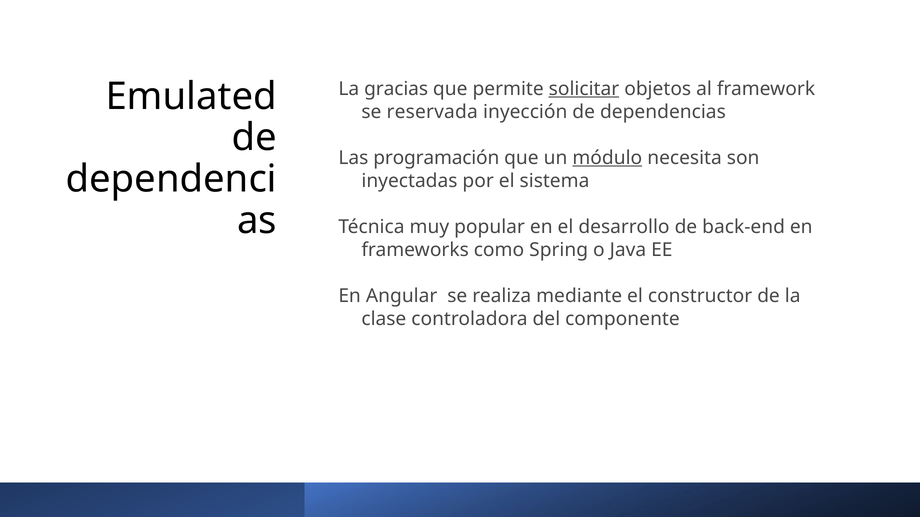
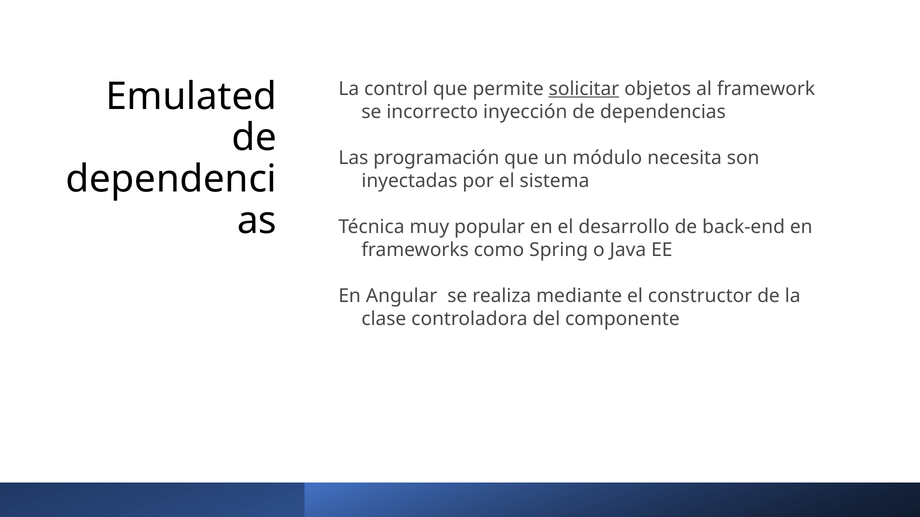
gracias: gracias -> control
reservada: reservada -> incorrecto
módulo underline: present -> none
